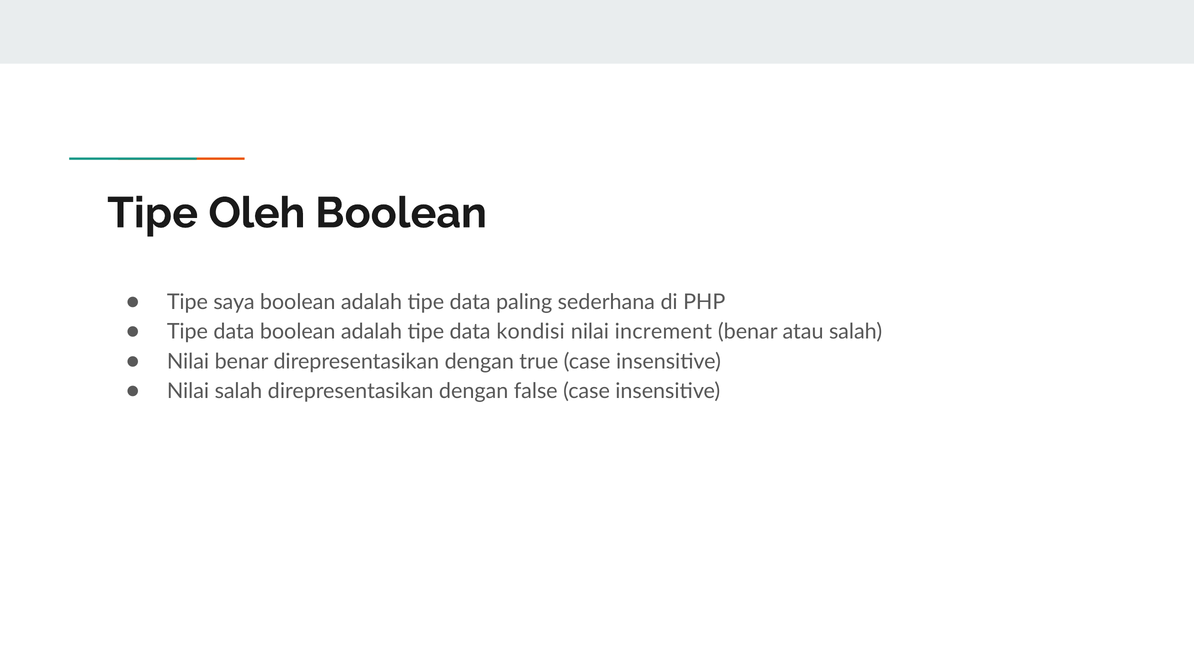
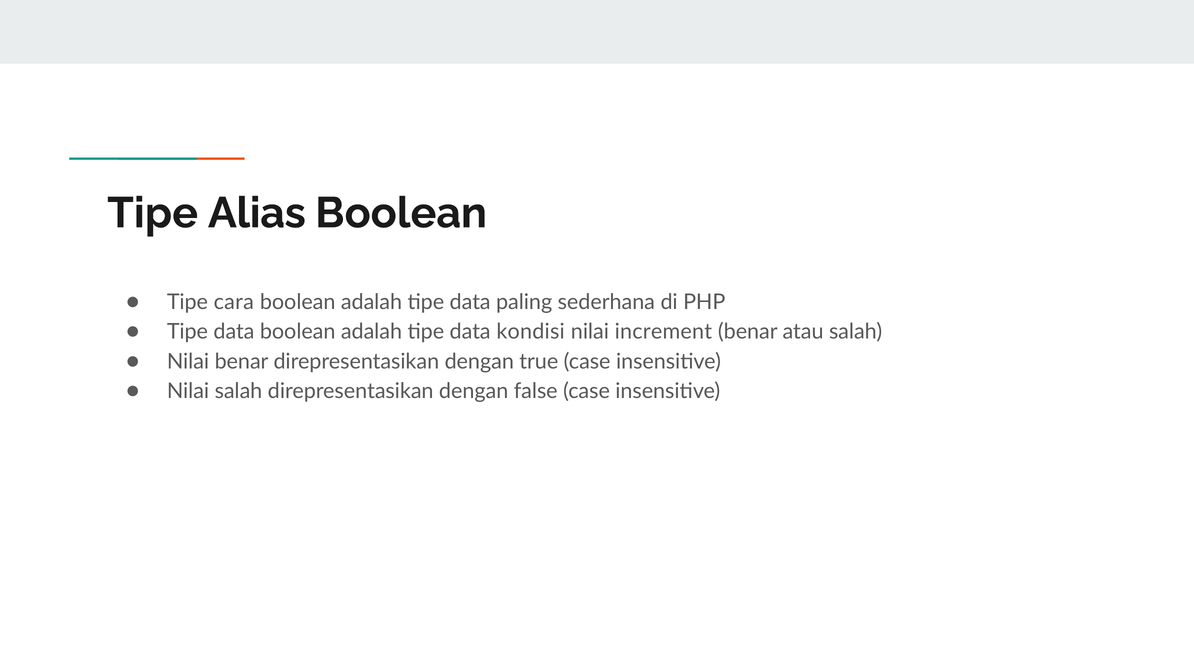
Oleh: Oleh -> Alias
saya: saya -> cara
